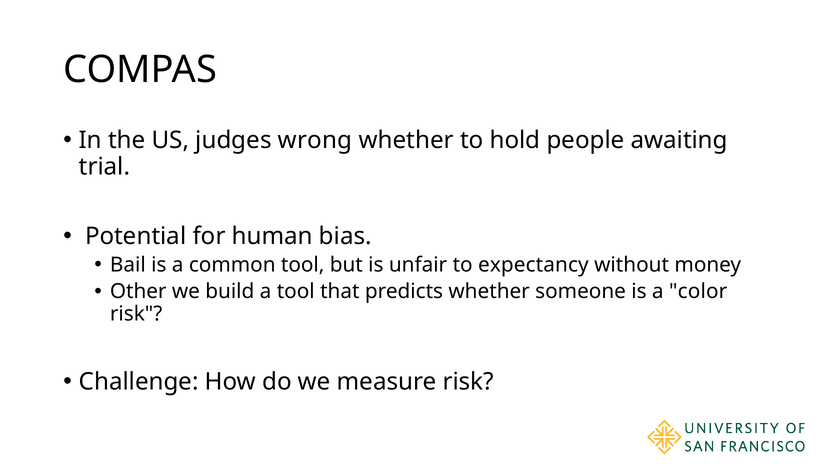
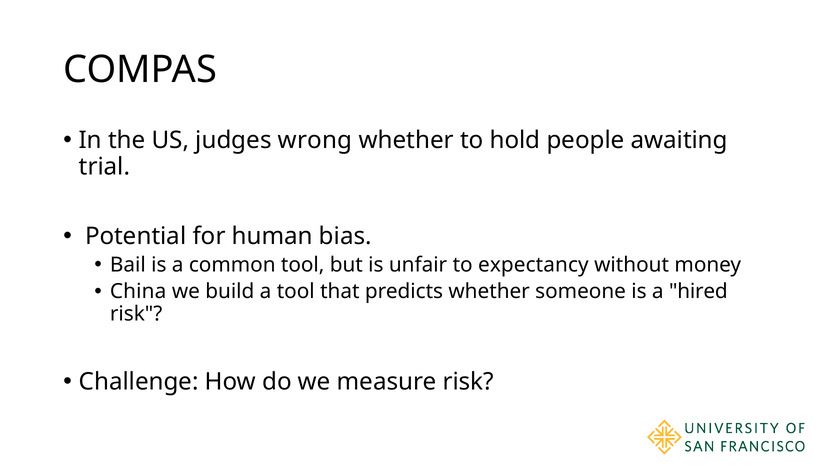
Other: Other -> China
color: color -> hired
